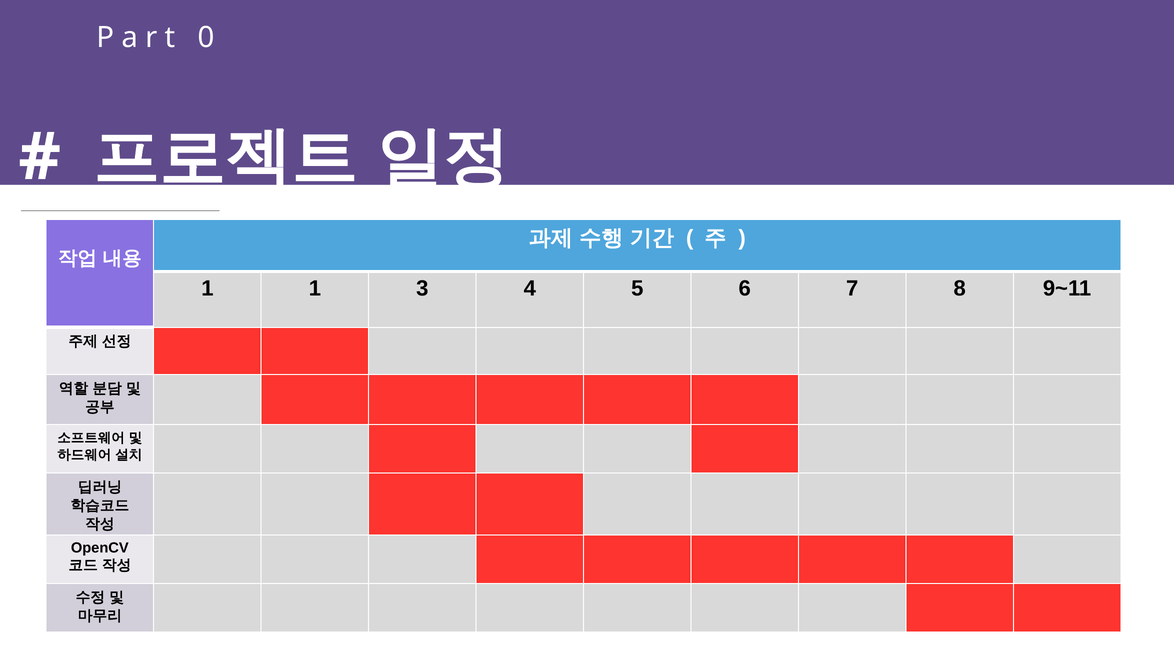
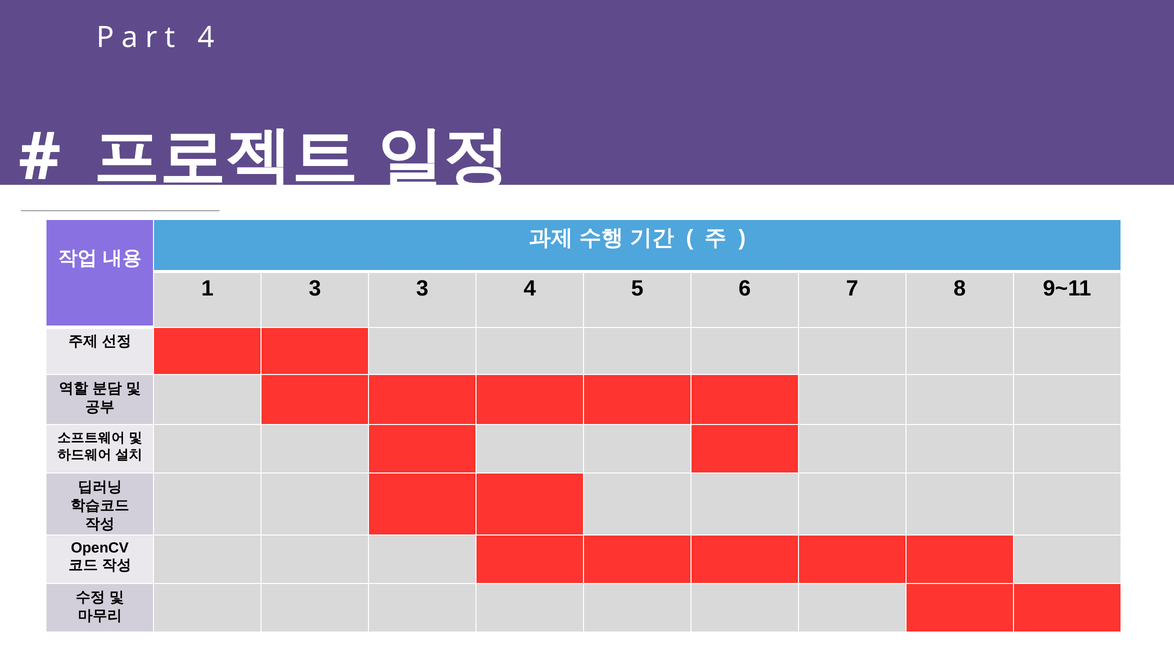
Part 0: 0 -> 4
1 1: 1 -> 3
